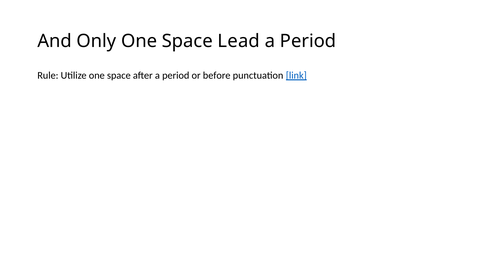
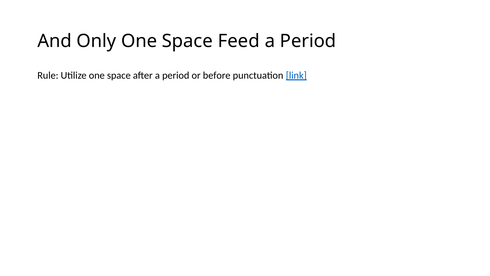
Lead: Lead -> Feed
